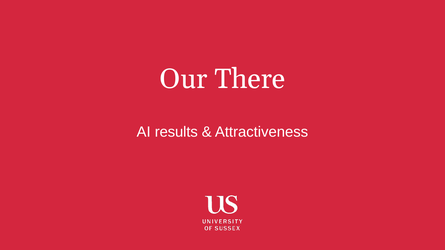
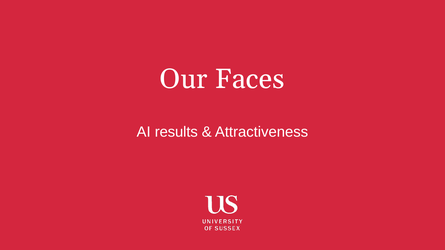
There: There -> Faces
